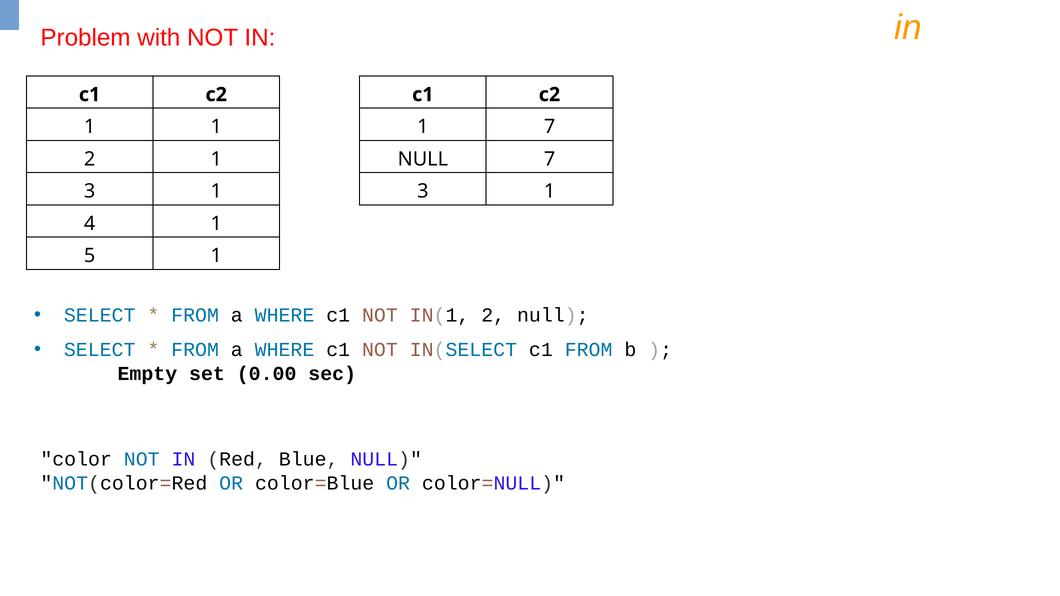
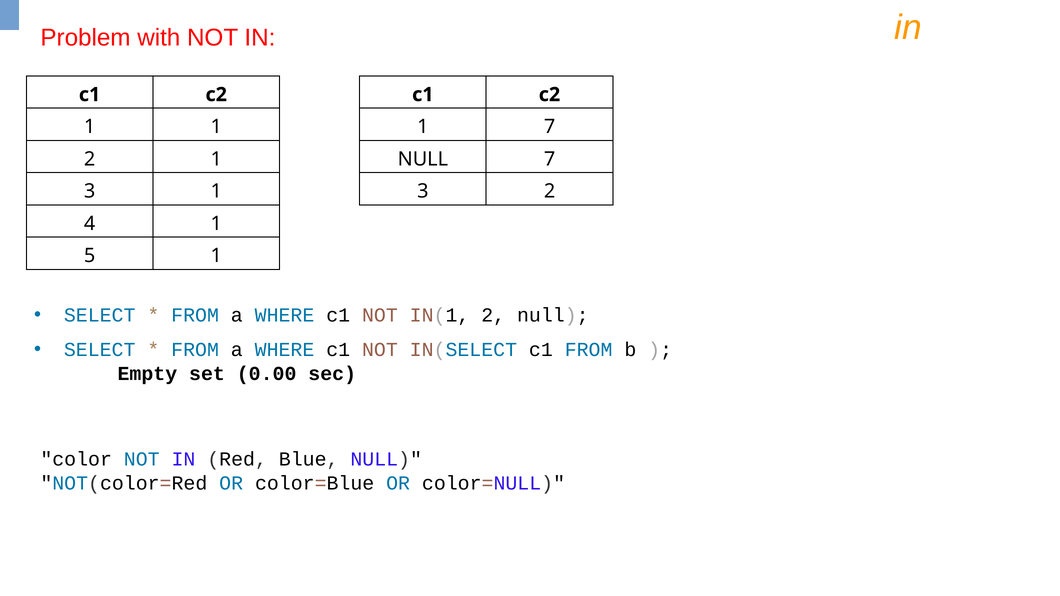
1 at (550, 191): 1 -> 2
